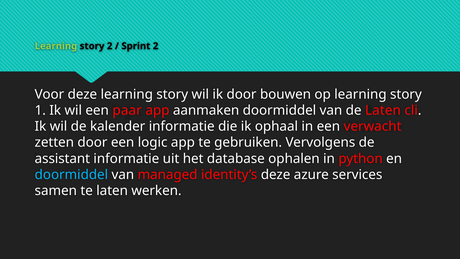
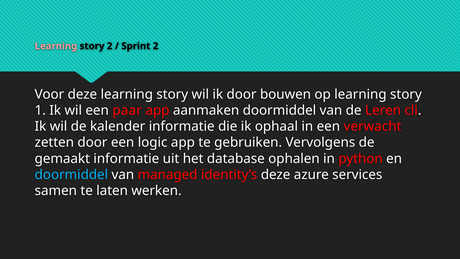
Learning at (56, 46) colour: light green -> pink
de Laten: Laten -> Leren
assistant: assistant -> gemaakt
